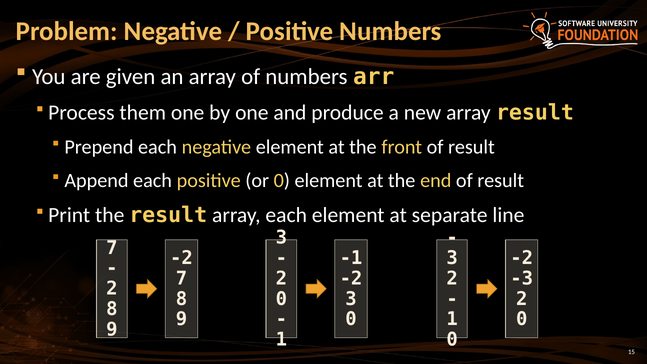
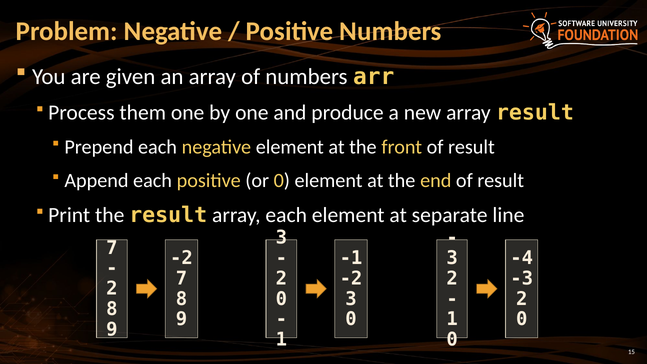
-2 at (522, 258): -2 -> -4
